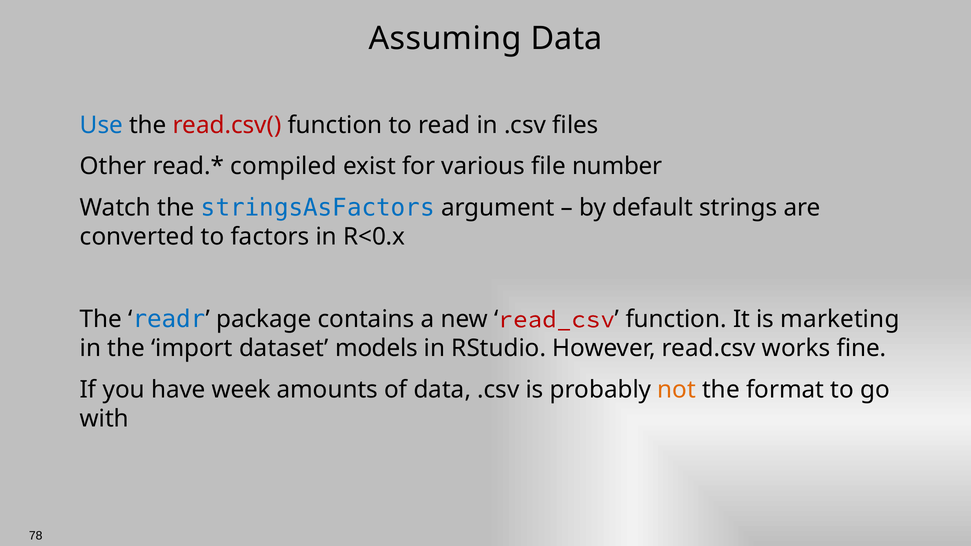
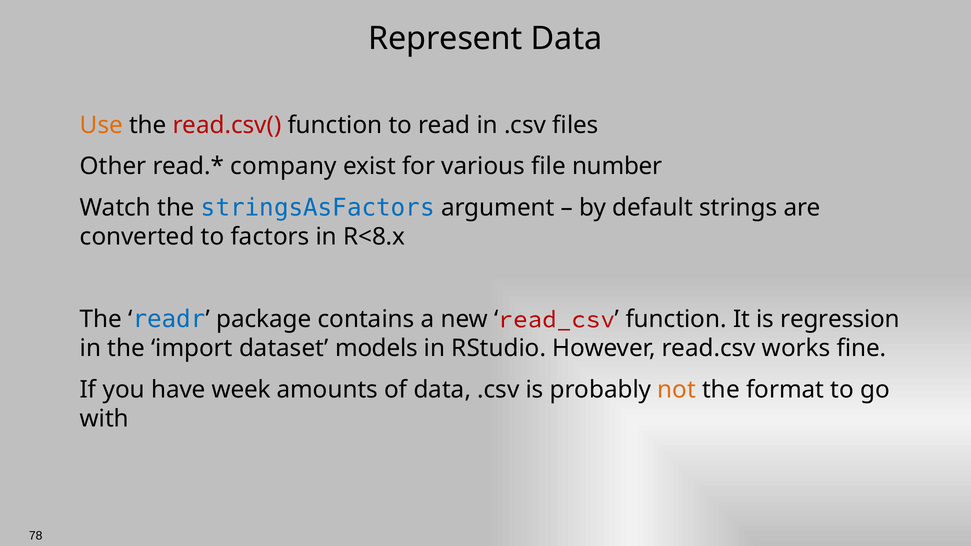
Assuming: Assuming -> Represent
Use colour: blue -> orange
compiled: compiled -> company
R<0.x: R<0.x -> R<8.x
marketing: marketing -> regression
